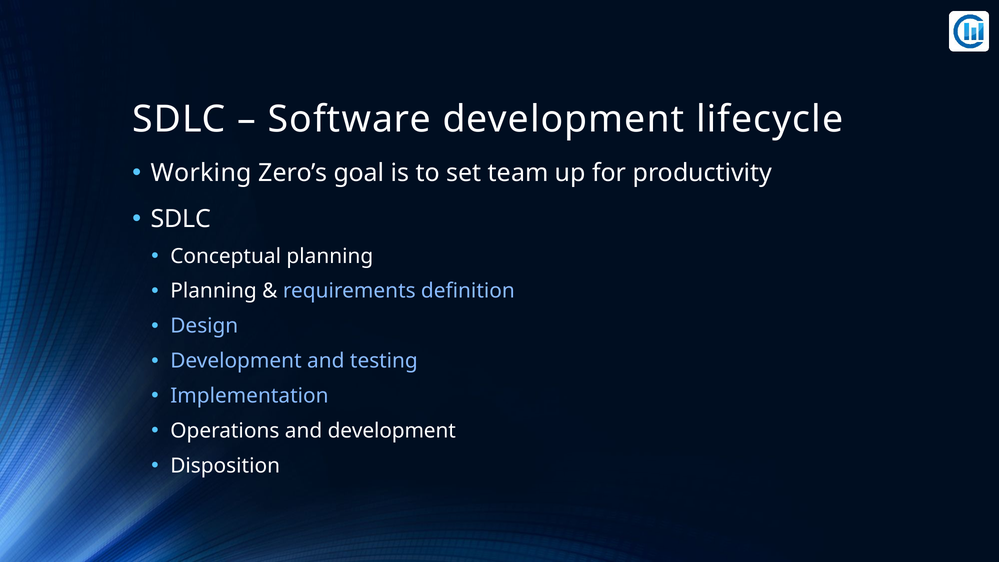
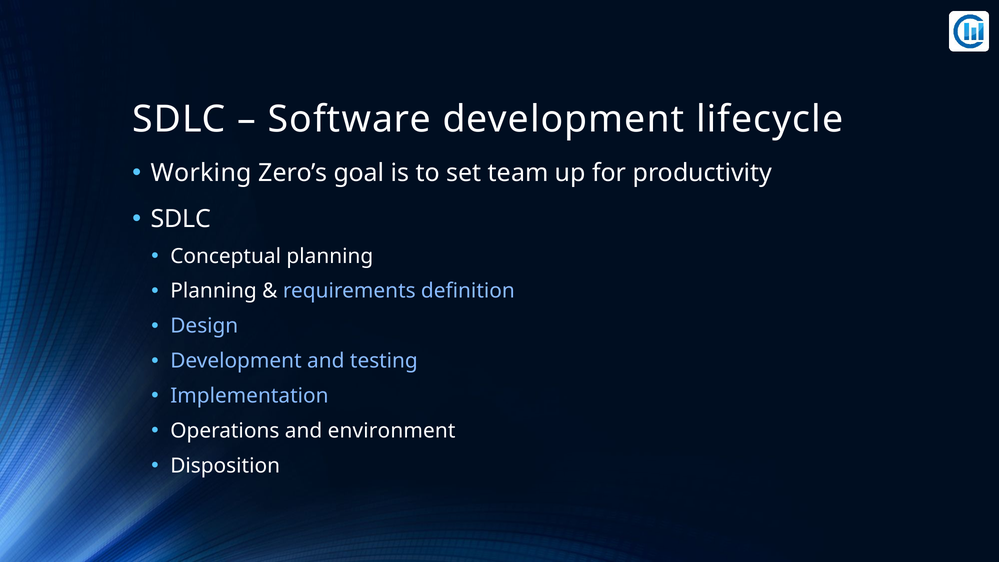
and development: development -> environment
